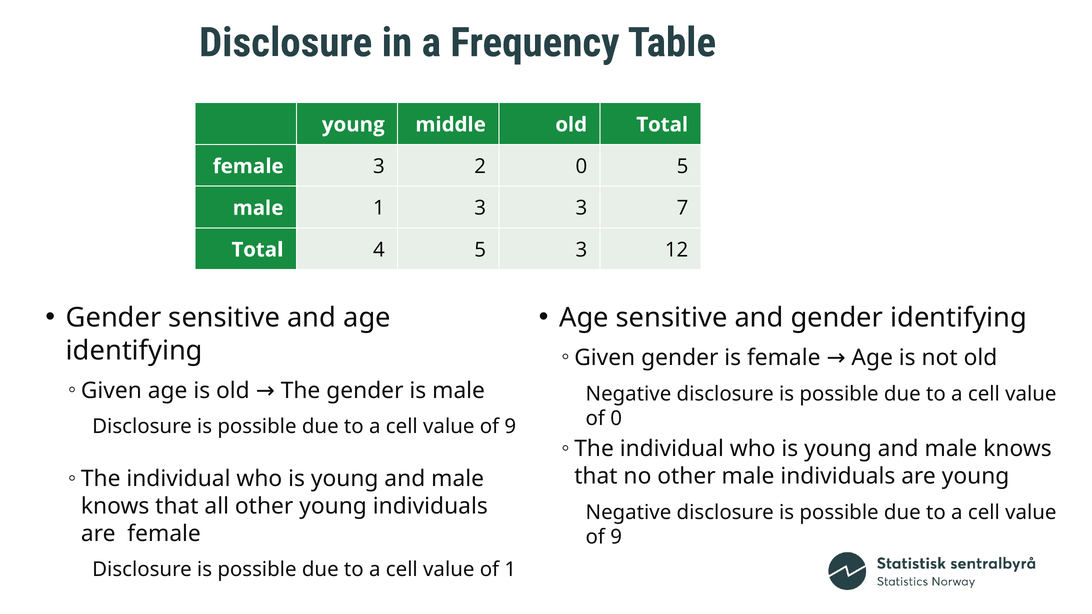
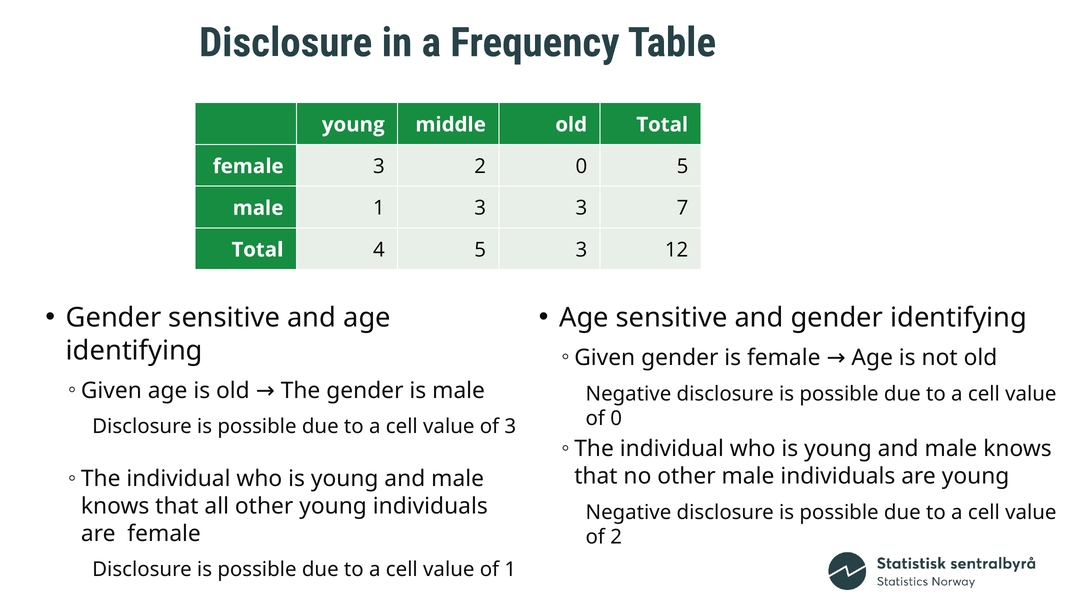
9 at (510, 427): 9 -> 3
9 at (616, 537): 9 -> 2
